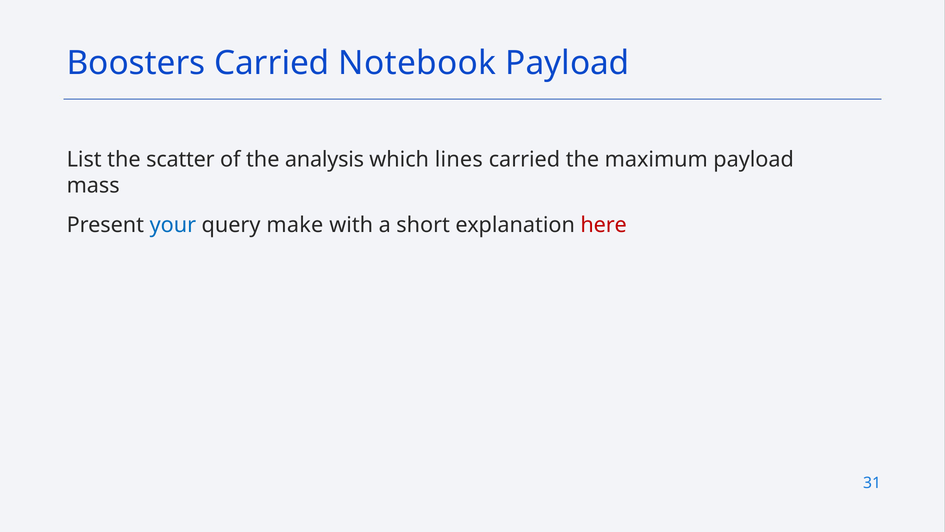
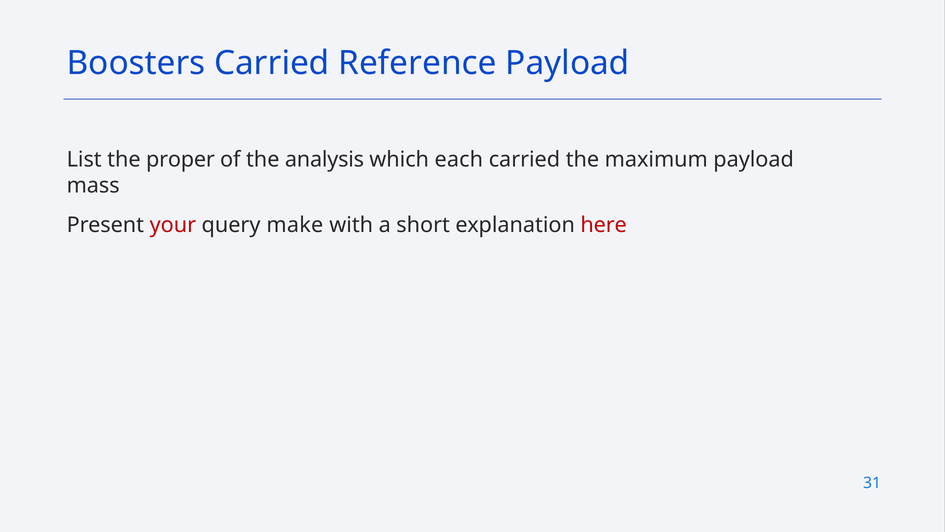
Notebook: Notebook -> Reference
scatter: scatter -> proper
lines: lines -> each
your colour: blue -> red
